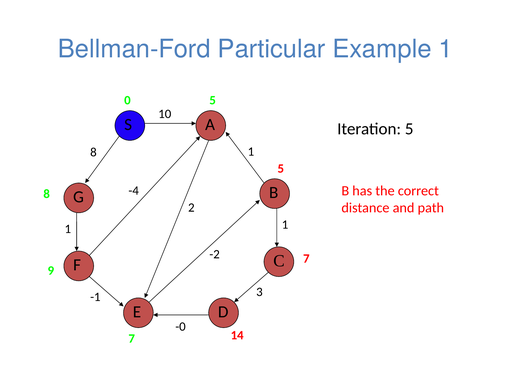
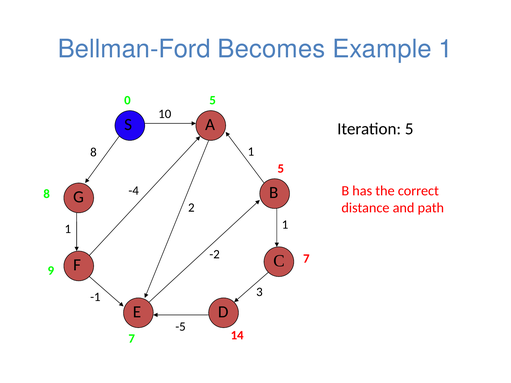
Particular: Particular -> Becomes
-0: -0 -> -5
